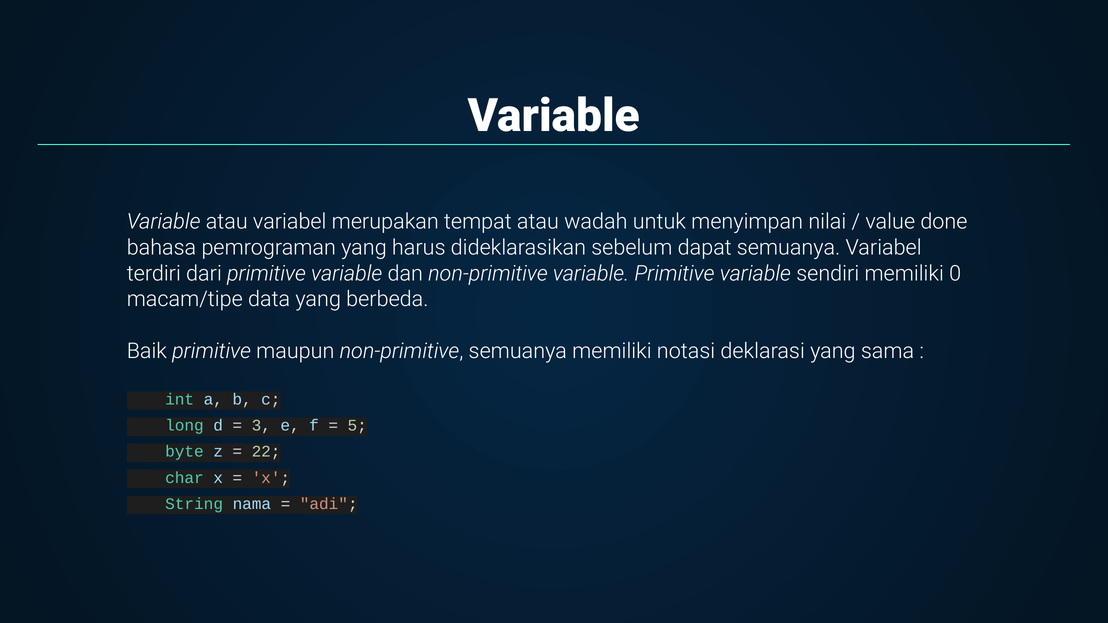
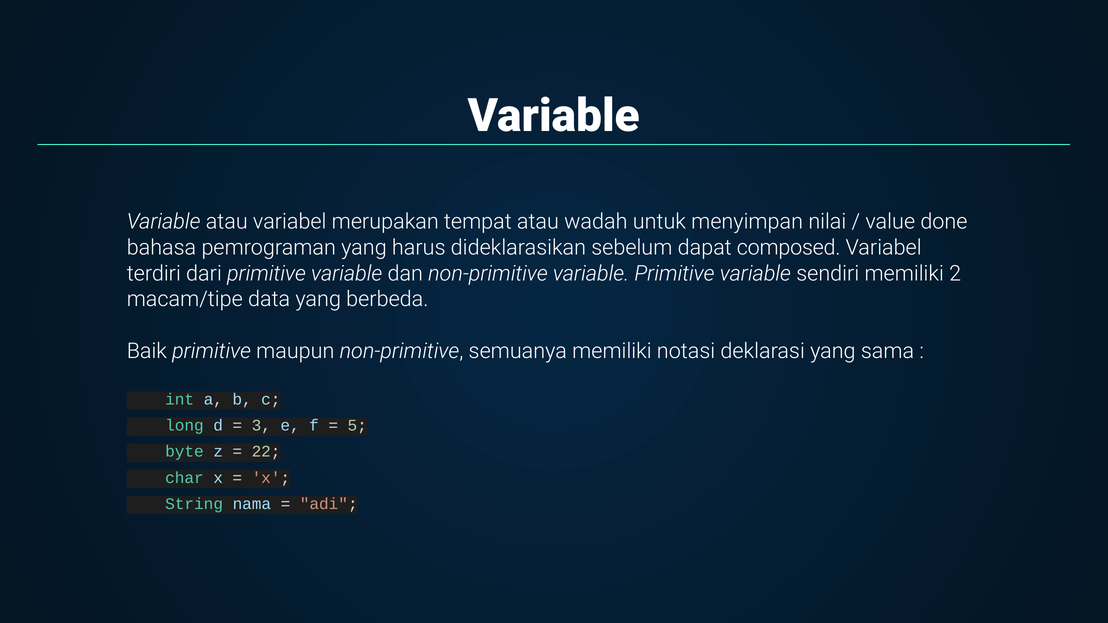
dapat semuanya: semuanya -> composed
0: 0 -> 2
